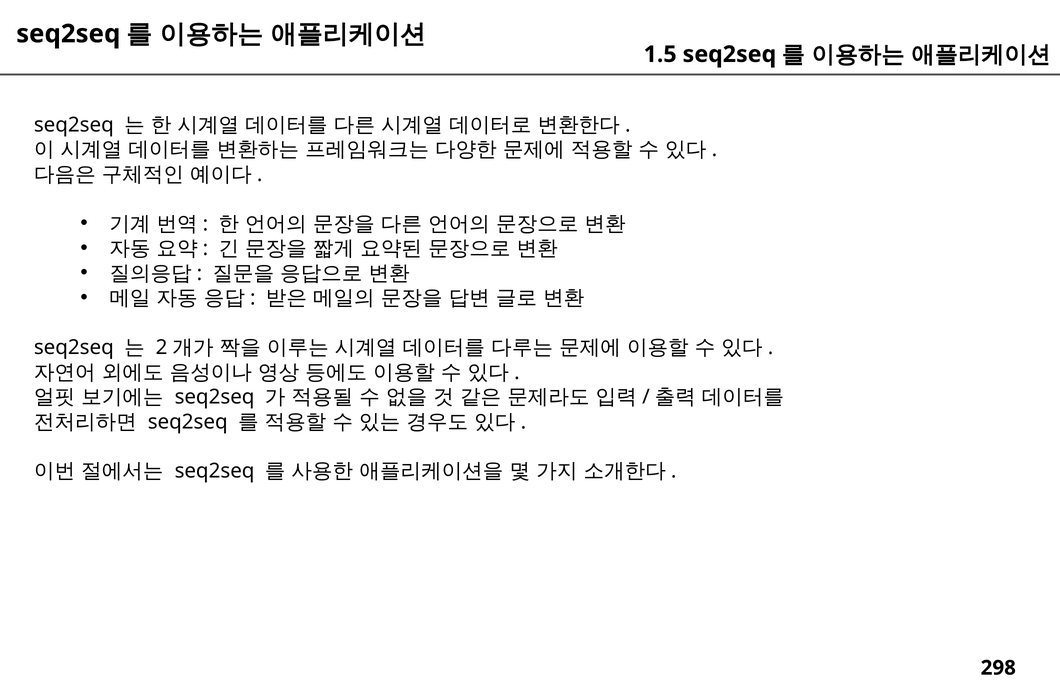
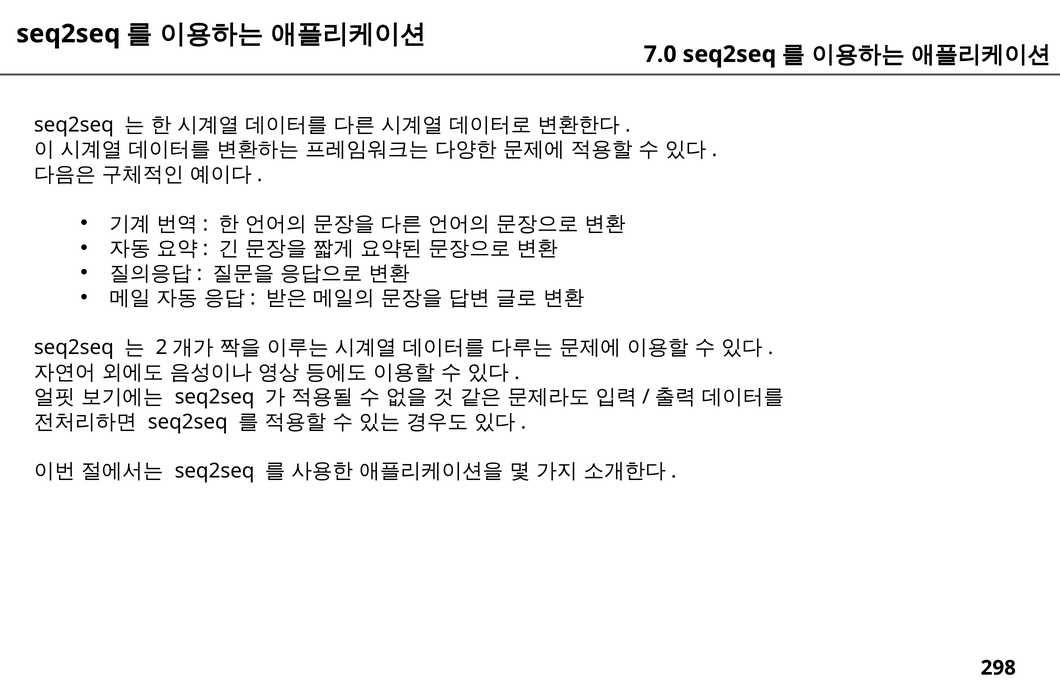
1.5: 1.5 -> 7.0
